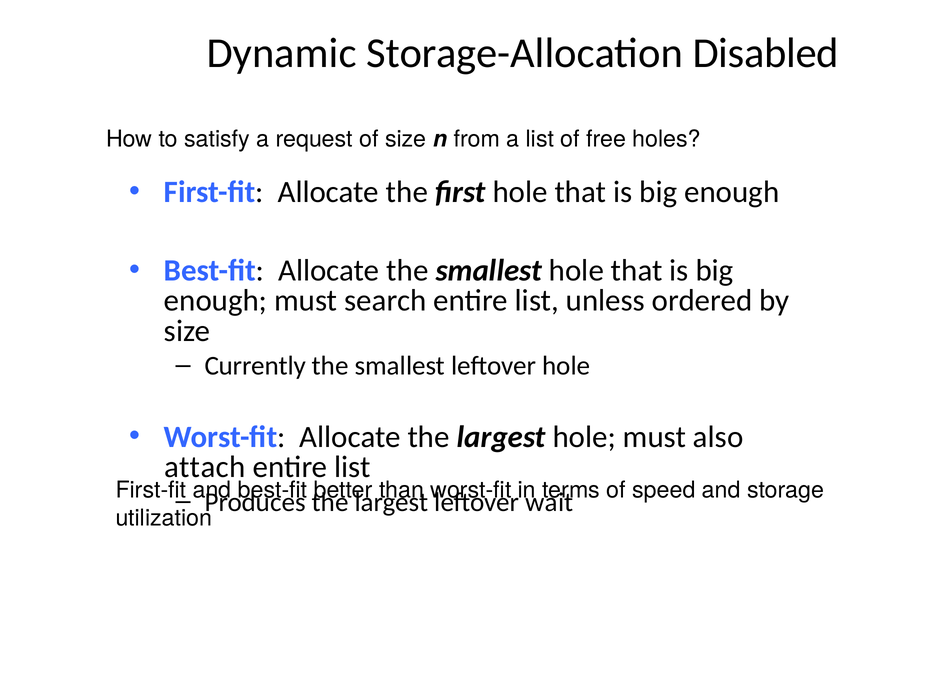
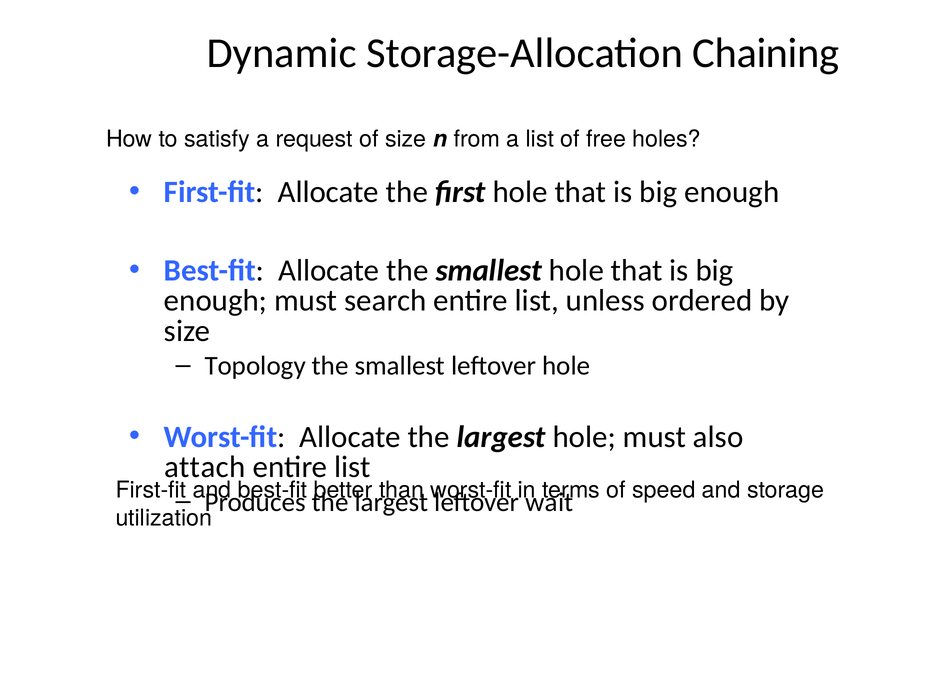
Disabled: Disabled -> Chaining
Currently: Currently -> Topology
